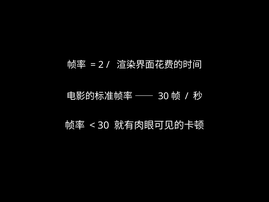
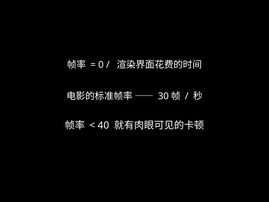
2: 2 -> 0
30 at (103, 125): 30 -> 40
